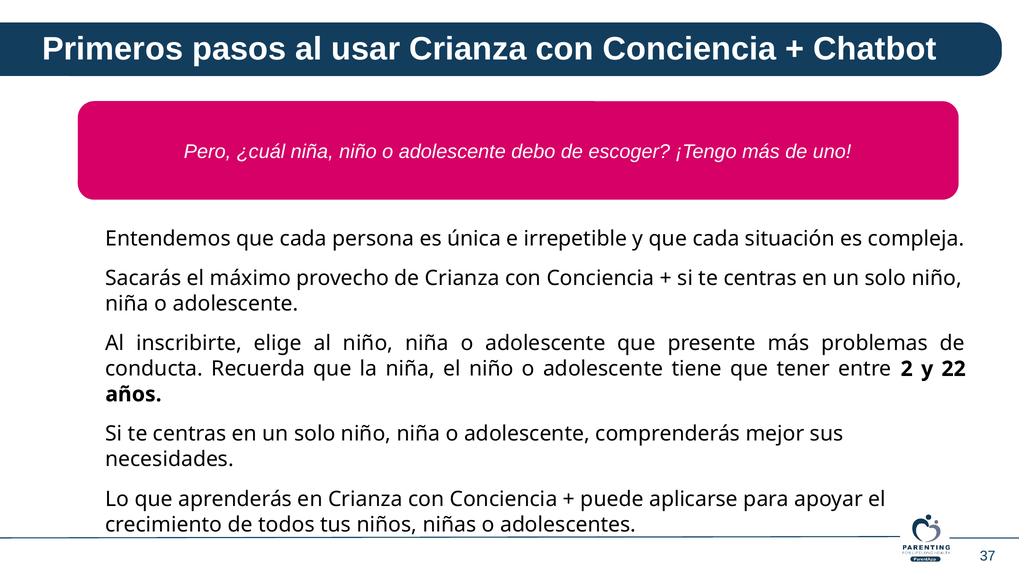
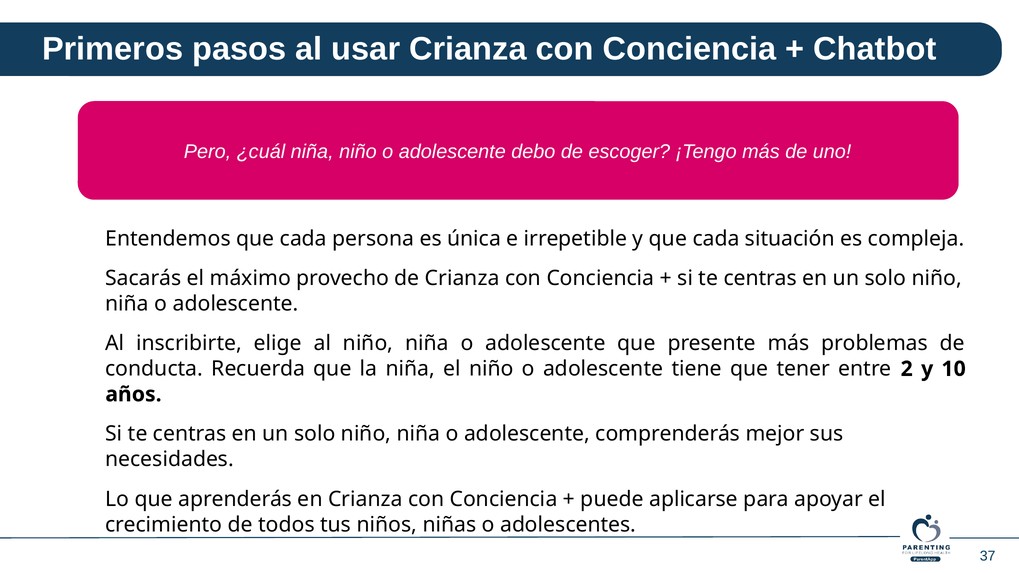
22: 22 -> 10
